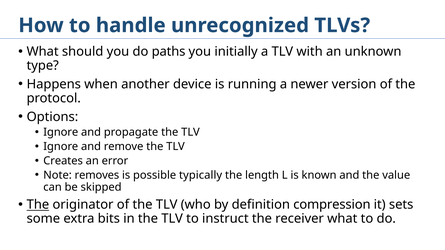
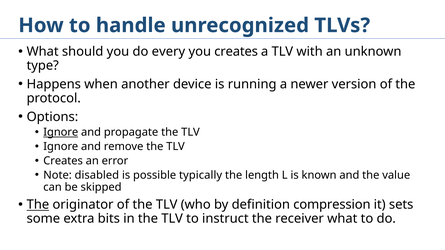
paths: paths -> every
you initially: initially -> creates
Ignore at (61, 132) underline: none -> present
removes: removes -> disabled
